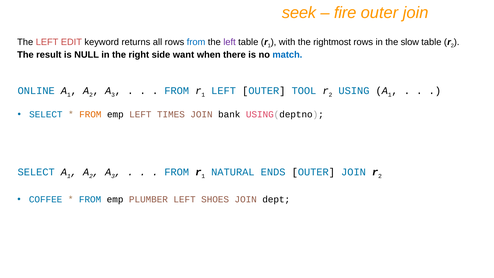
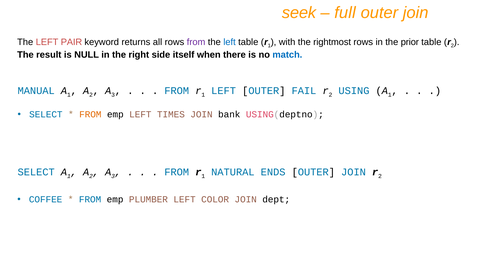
fire: fire -> full
EDIT: EDIT -> PAIR
from at (196, 42) colour: blue -> purple
left at (229, 42) colour: purple -> blue
slow: slow -> prior
want: want -> itself
ONLINE: ONLINE -> MANUAL
TOOL: TOOL -> FAIL
SHOES: SHOES -> COLOR
